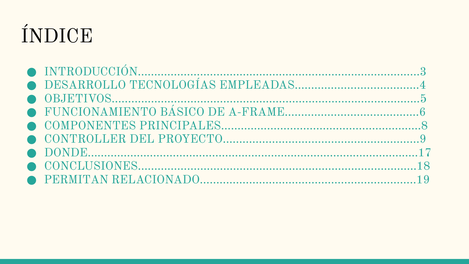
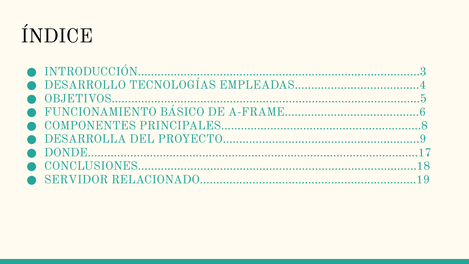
CONTROLLER: CONTROLLER -> DESARROLLA
PERMITAN: PERMITAN -> SERVIDOR
